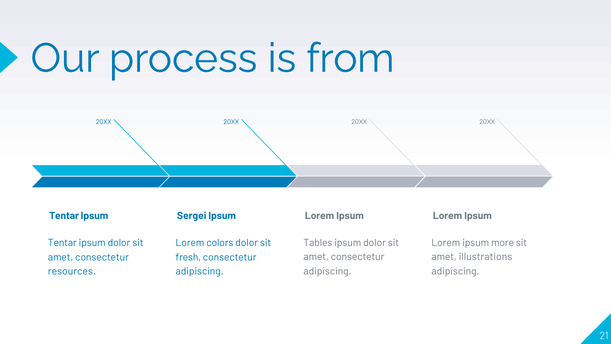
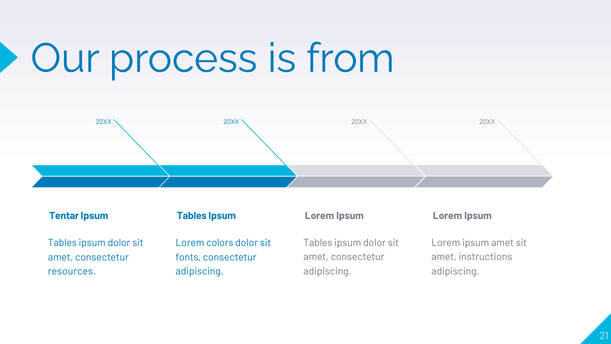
Sergei at (192, 216): Sergei -> Tables
Tentar at (62, 243): Tentar -> Tables
ipsum more: more -> amet
illustrations: illustrations -> instructions
fresh: fresh -> fonts
